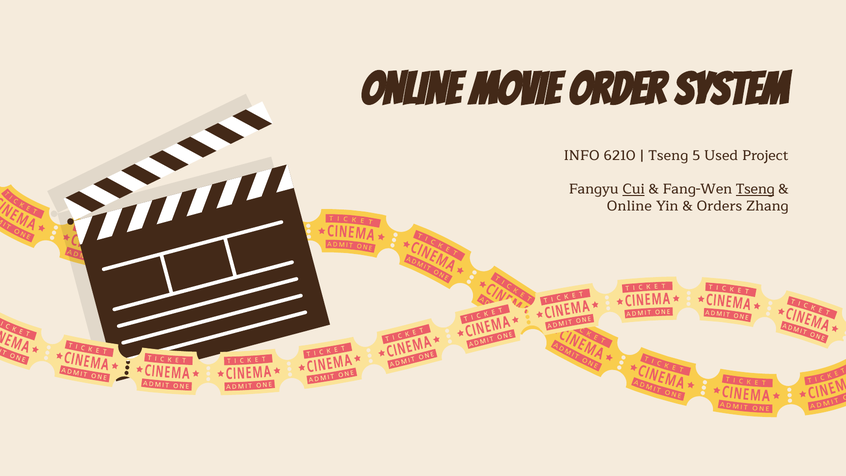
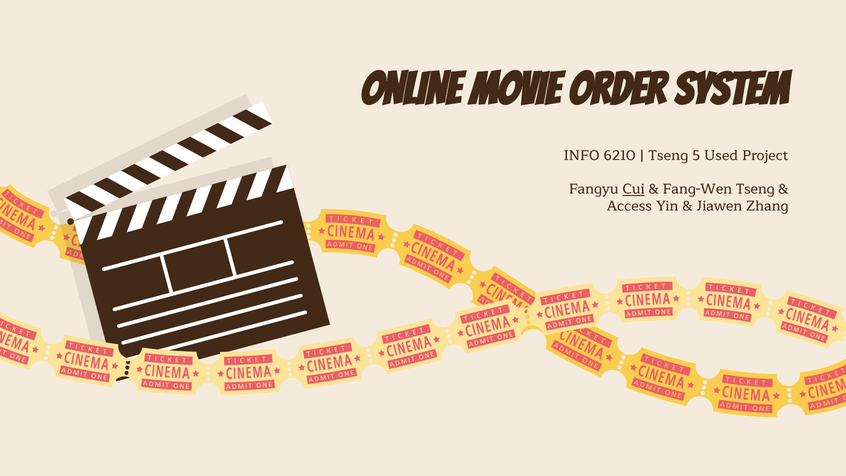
Tseng at (755, 189) underline: present -> none
Online at (629, 206): Online -> Access
Orders: Orders -> Jiawen
